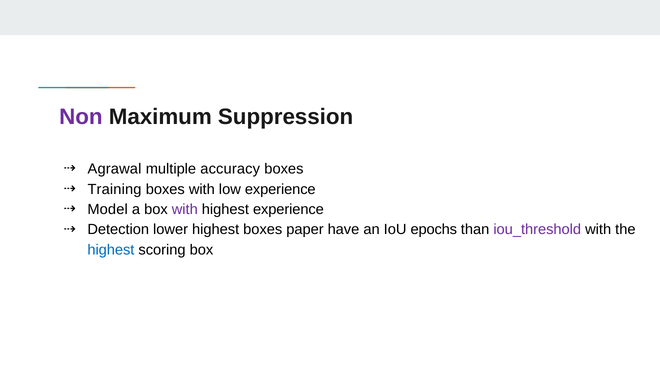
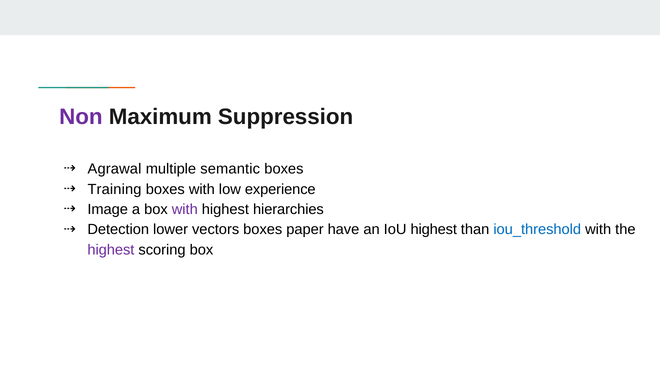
accuracy: accuracy -> semantic
Model: Model -> Image
highest experience: experience -> hierarchies
lower highest: highest -> vectors
IoU epochs: epochs -> highest
iou_threshold colour: purple -> blue
highest at (111, 250) colour: blue -> purple
